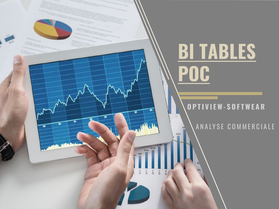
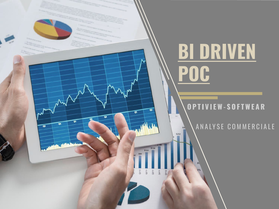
TABLES: TABLES -> DRIVEN
